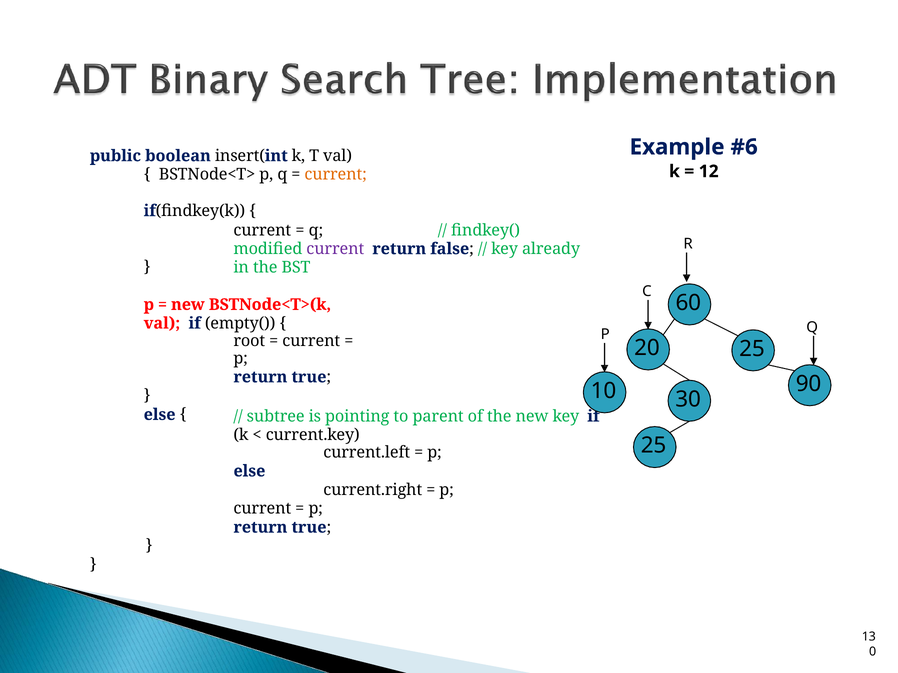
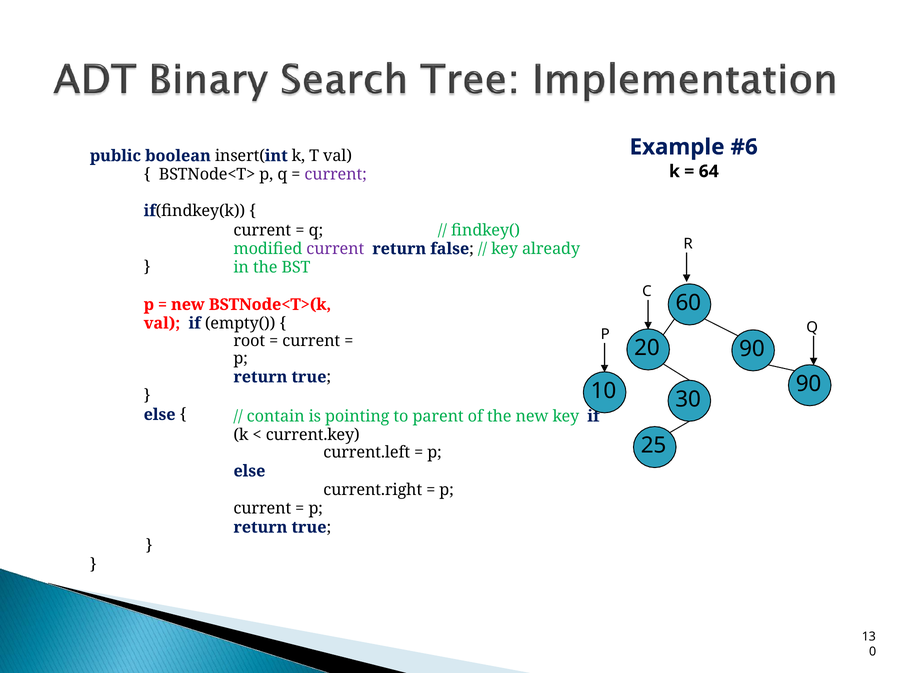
12: 12 -> 64
current at (336, 175) colour: orange -> purple
20 25: 25 -> 90
subtree: subtree -> contain
